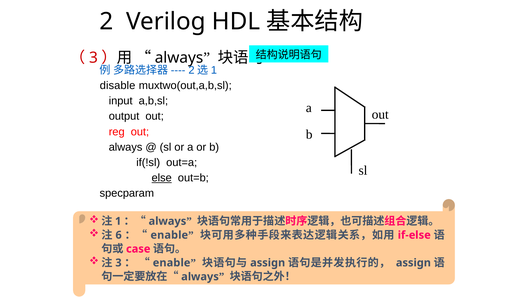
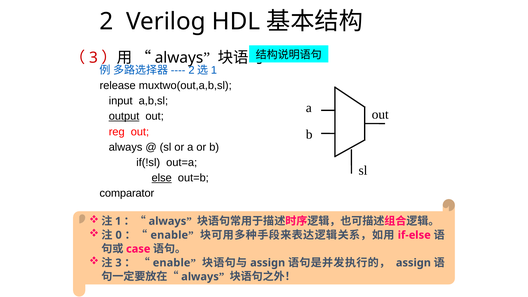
disable: disable -> release
output underline: none -> present
specparam: specparam -> comparator
6: 6 -> 0
